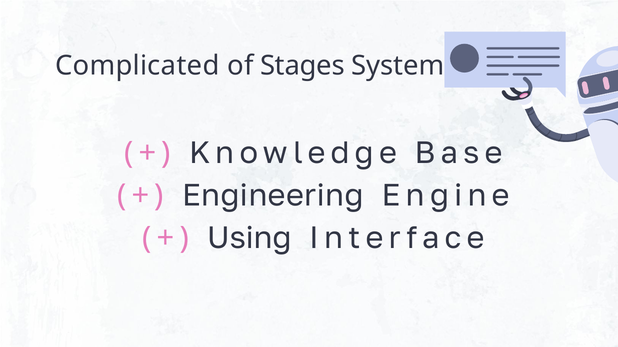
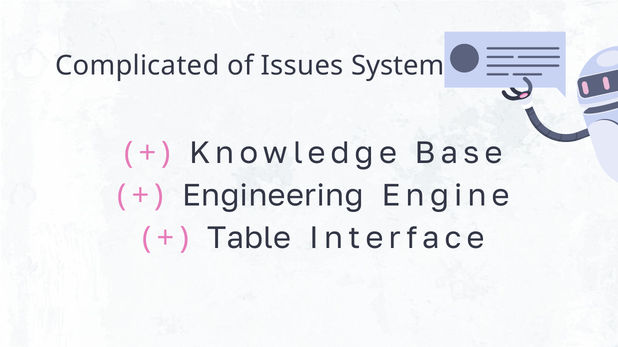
Stages: Stages -> Issues
Using: Using -> Table
